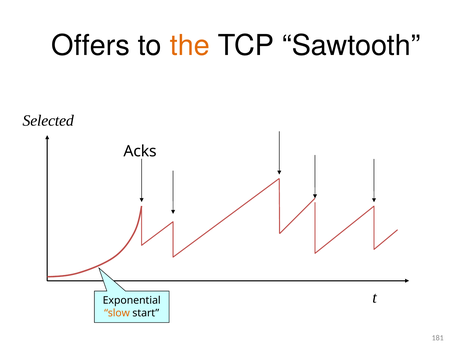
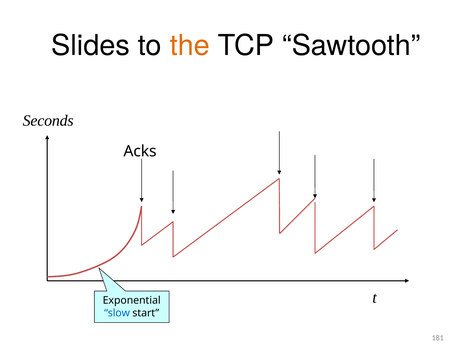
Offers: Offers -> Slides
Selected: Selected -> Seconds
slow colour: orange -> blue
